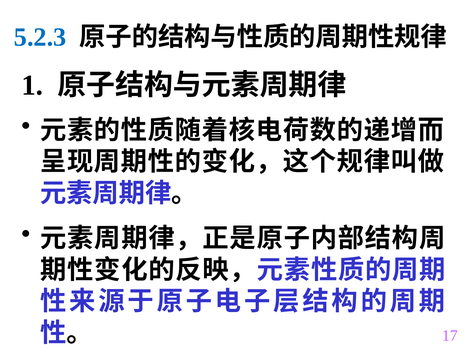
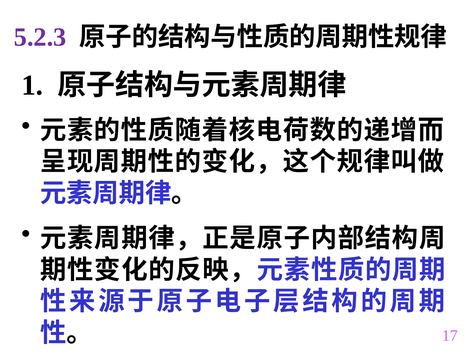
5.2.3 colour: blue -> purple
